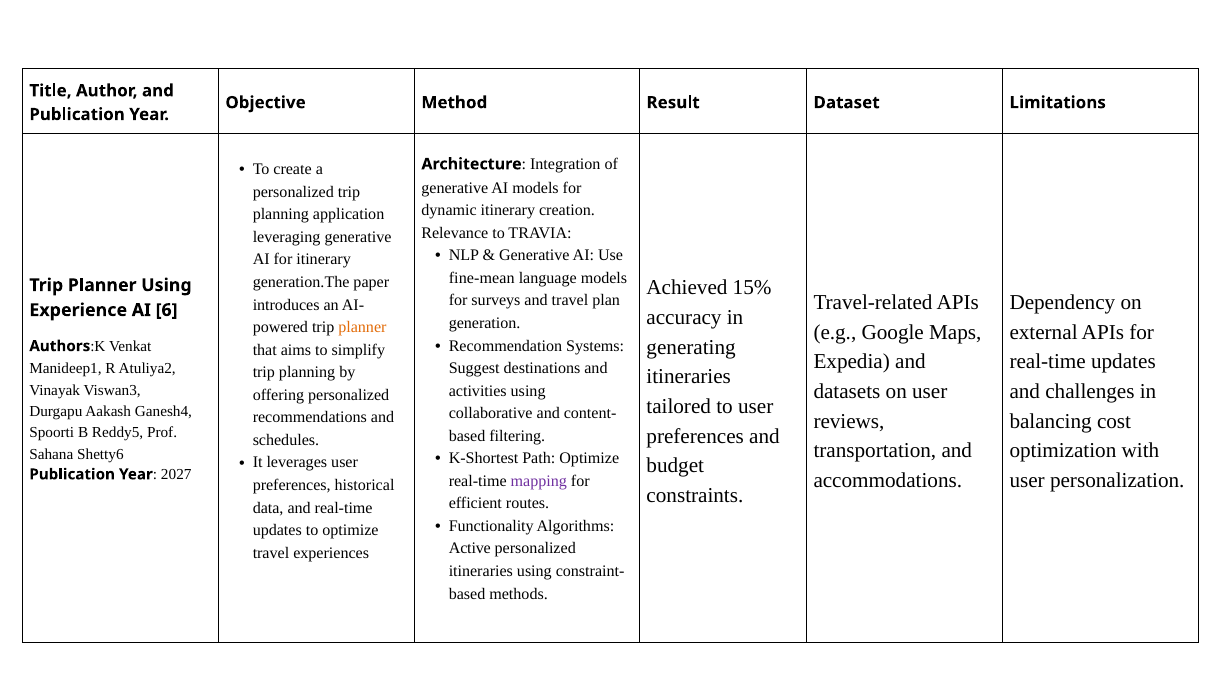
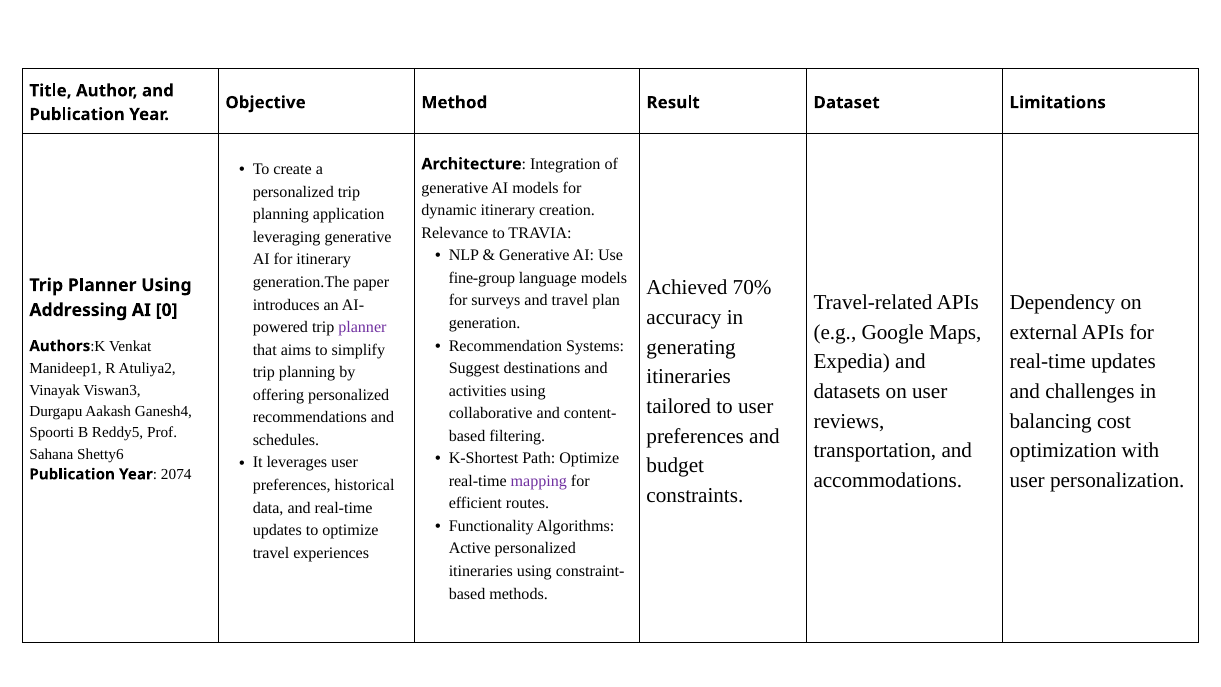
fine-mean: fine-mean -> fine-group
15%: 15% -> 70%
Experience: Experience -> Addressing
6: 6 -> 0
planner at (362, 327) colour: orange -> purple
2027: 2027 -> 2074
